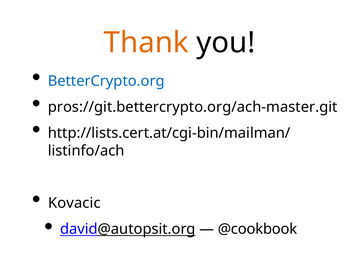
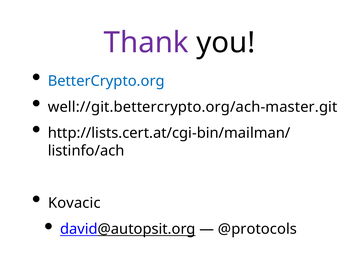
Thank colour: orange -> purple
pros://git.bettercrypto.org/ach-master.git: pros://git.bettercrypto.org/ach-master.git -> well://git.bettercrypto.org/ach-master.git
@cookbook: @cookbook -> @protocols
